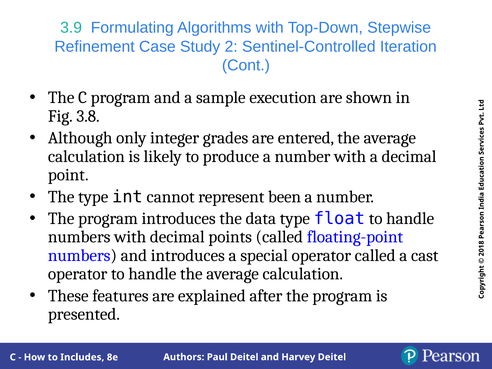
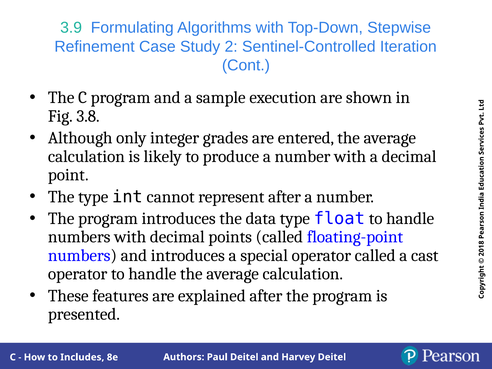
represent been: been -> after
